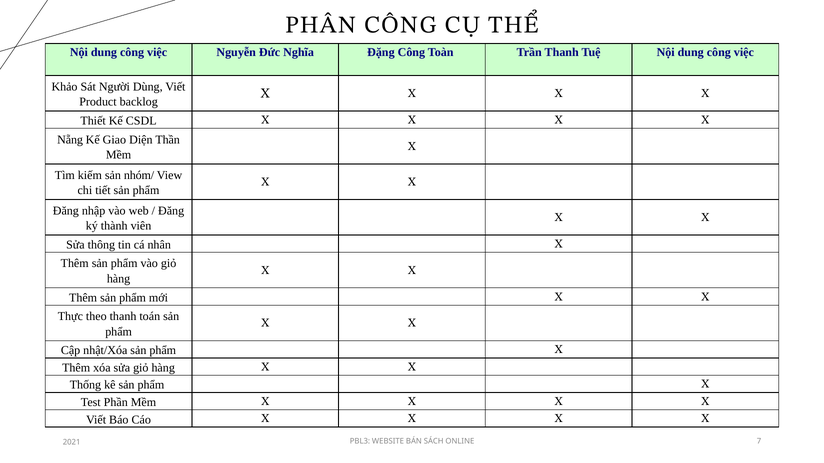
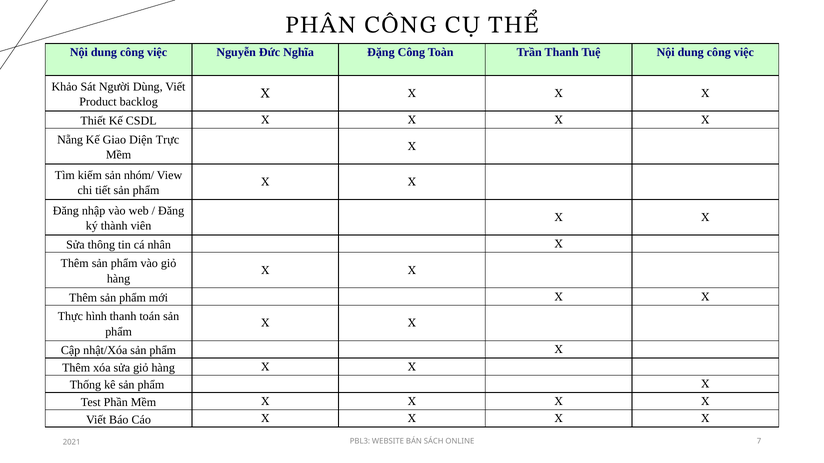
Thần: Thần -> Trực
theo: theo -> hình
